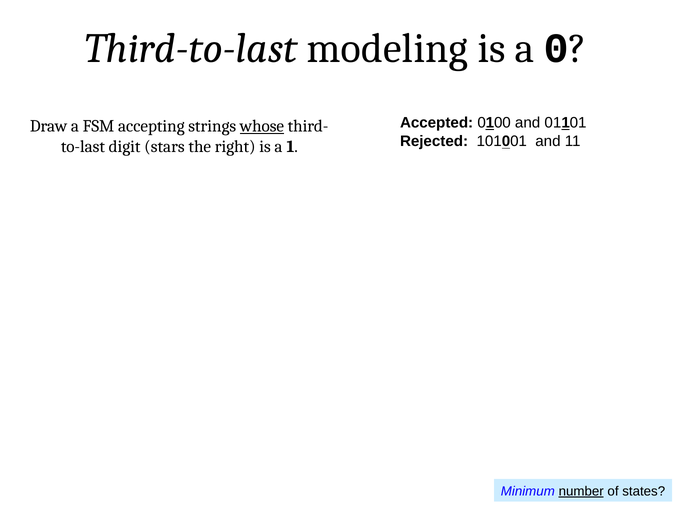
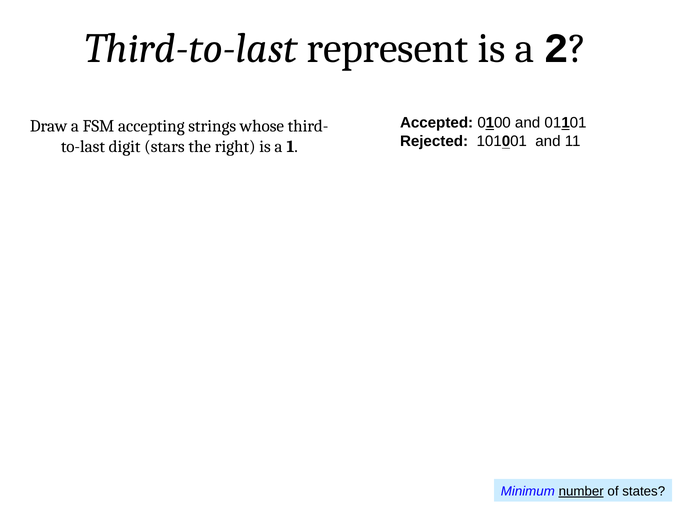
modeling: modeling -> represent
0: 0 -> 2
whose underline: present -> none
